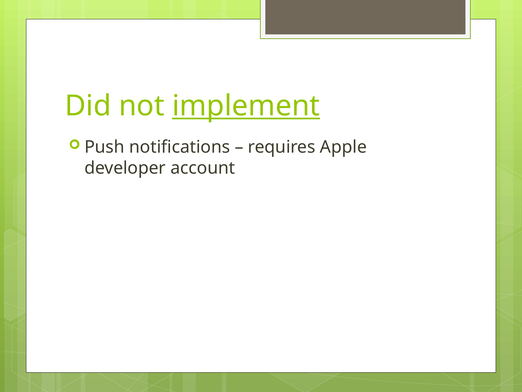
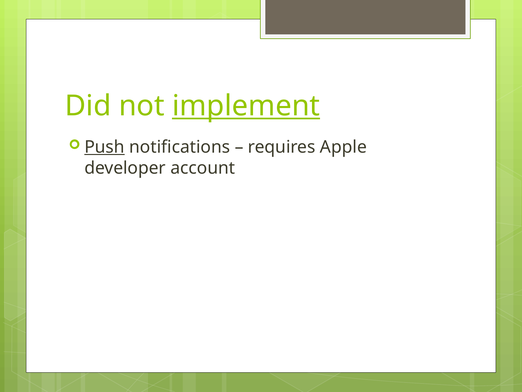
Push underline: none -> present
